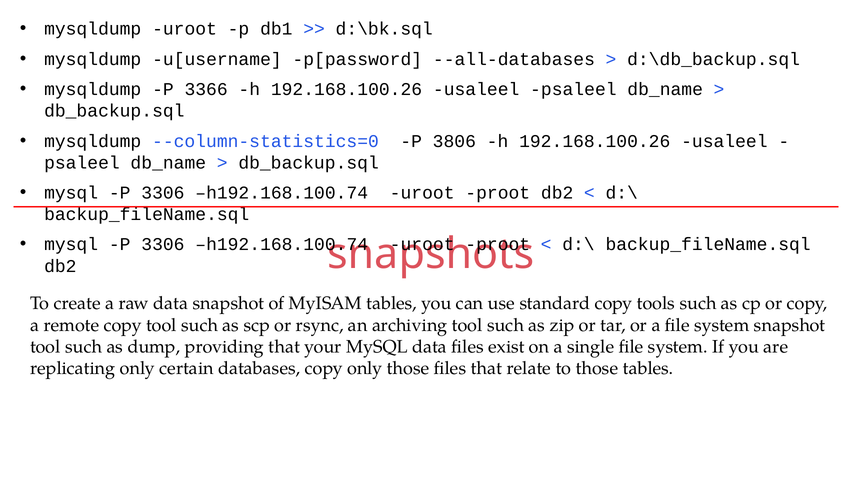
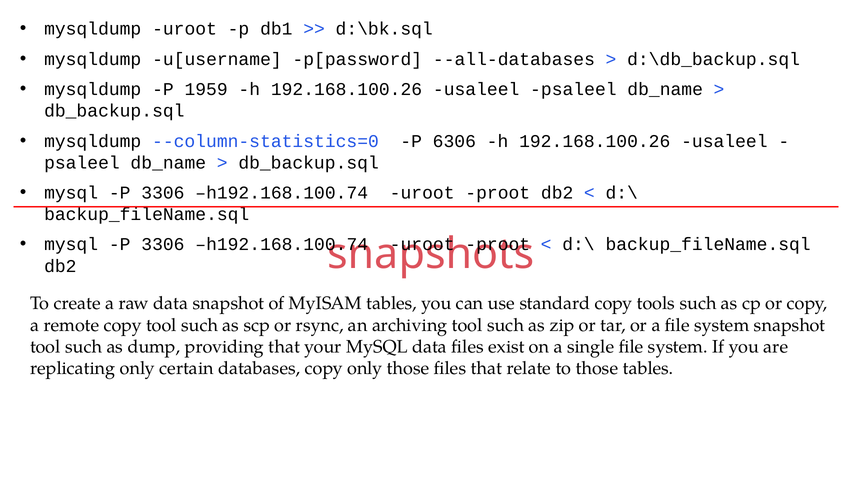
3366: 3366 -> 1959
3806: 3806 -> 6306
